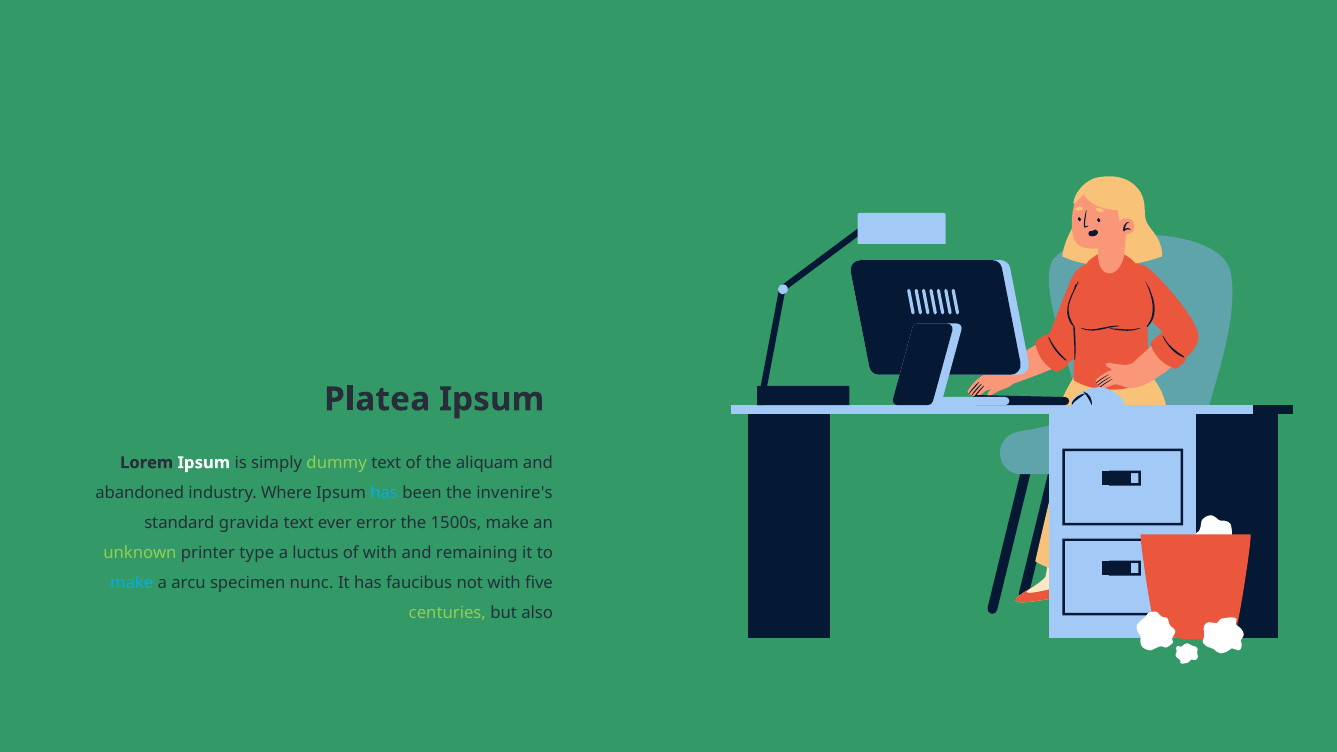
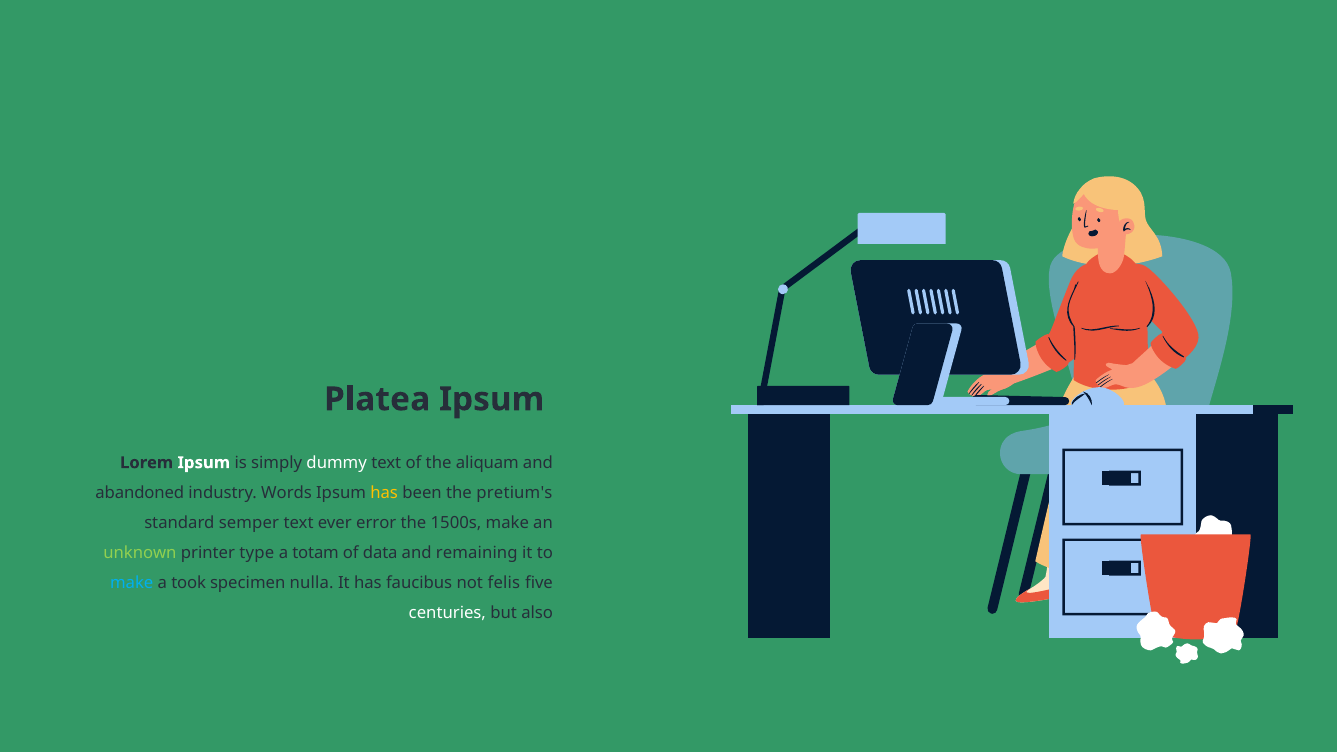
dummy colour: light green -> white
Where: Where -> Words
has at (384, 493) colour: light blue -> yellow
invenire's: invenire's -> pretium's
gravida: gravida -> semper
luctus: luctus -> totam
of with: with -> data
arcu: arcu -> took
nunc: nunc -> nulla
not with: with -> felis
centuries colour: light green -> white
